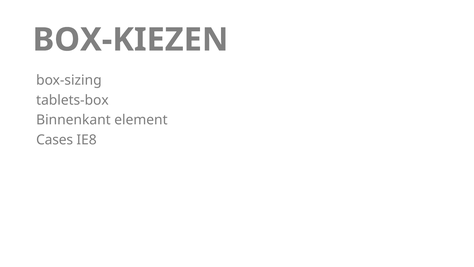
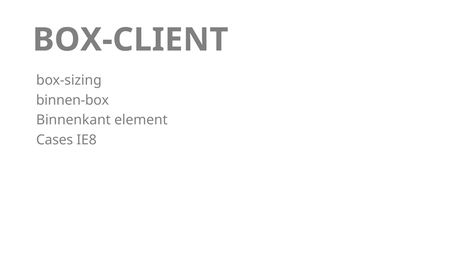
BOX-KIEZEN: BOX-KIEZEN -> BOX-CLIENT
tablets-box: tablets-box -> binnen-box
